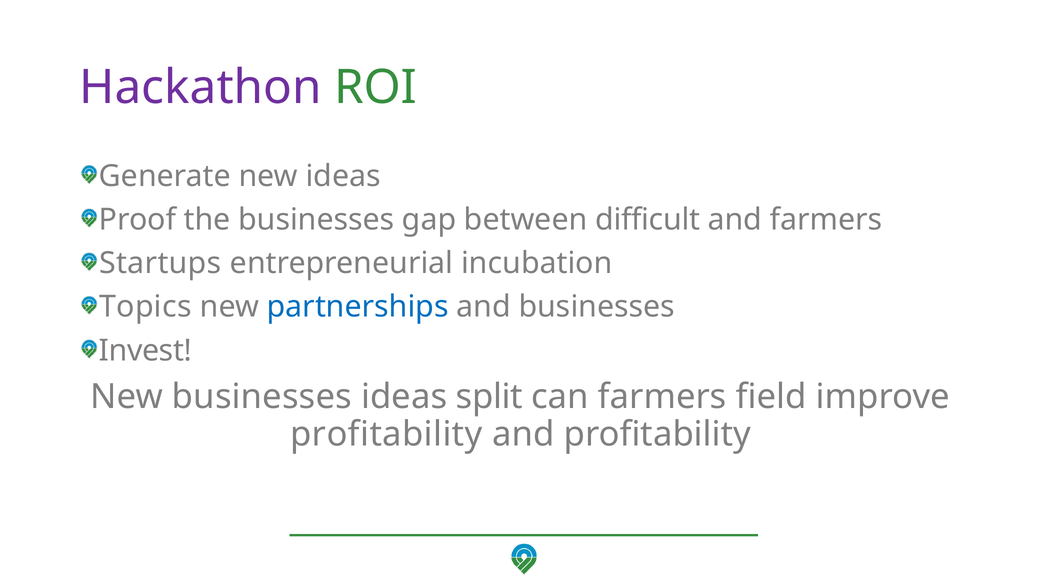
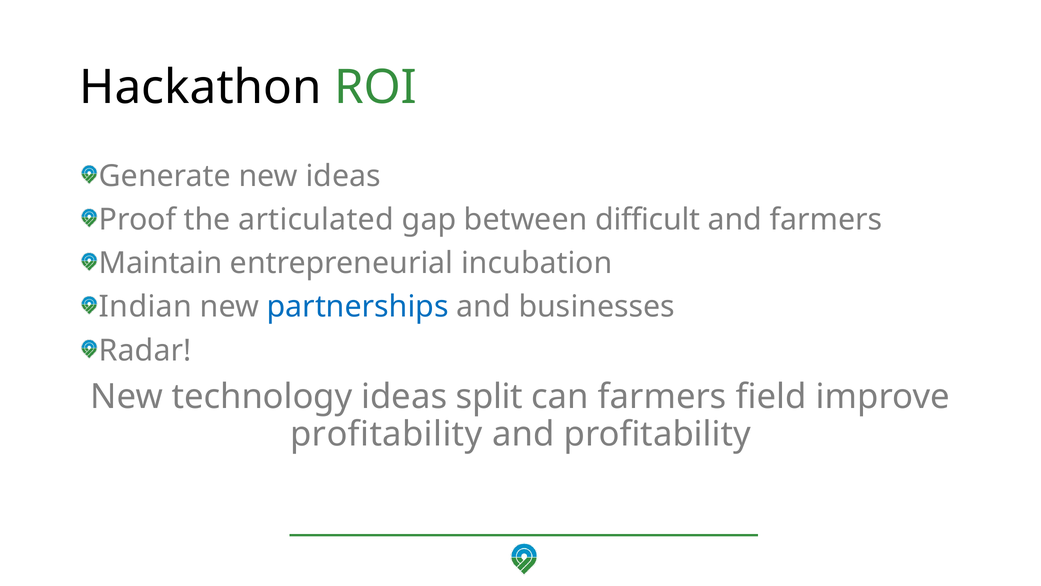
Hackathon colour: purple -> black
the businesses: businesses -> articulated
Startups: Startups -> Maintain
Topics: Topics -> Indian
Invest: Invest -> Radar
New businesses: businesses -> technology
